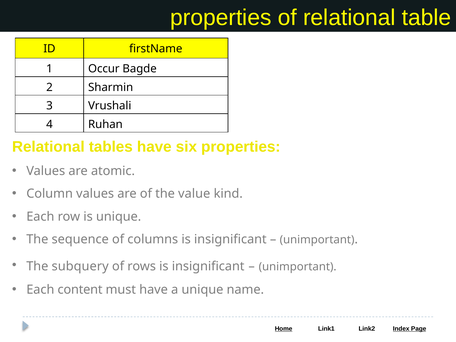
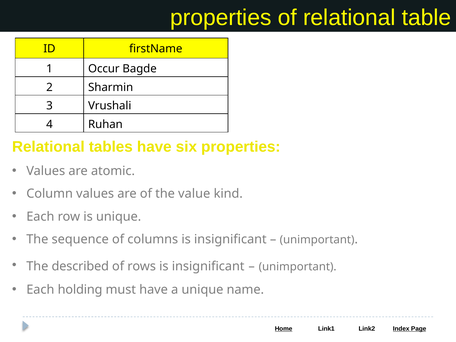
subquery: subquery -> described
content: content -> holding
